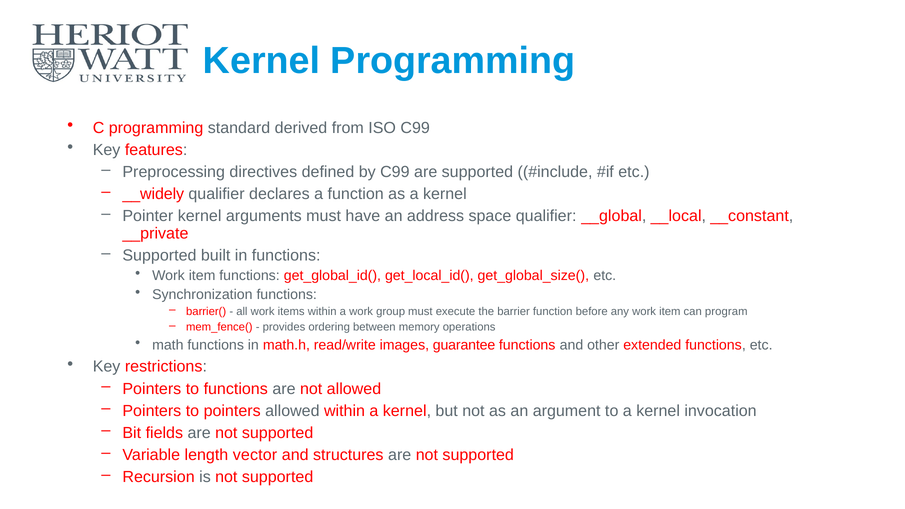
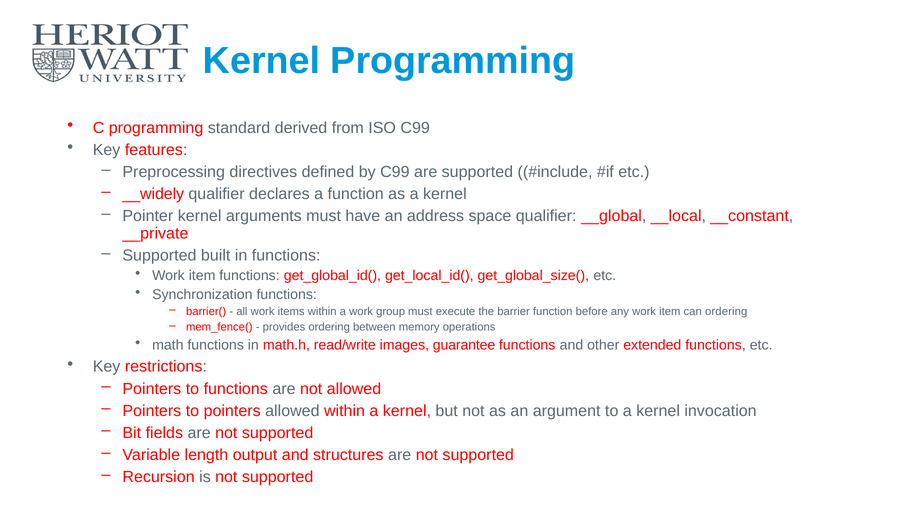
can program: program -> ordering
vector: vector -> output
